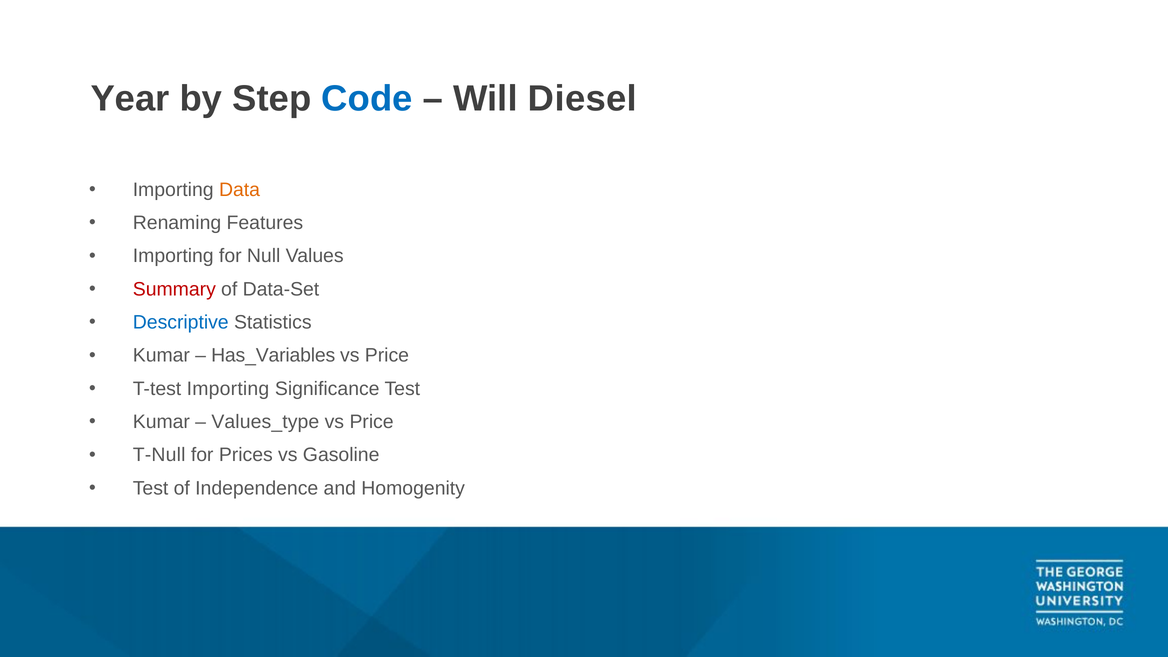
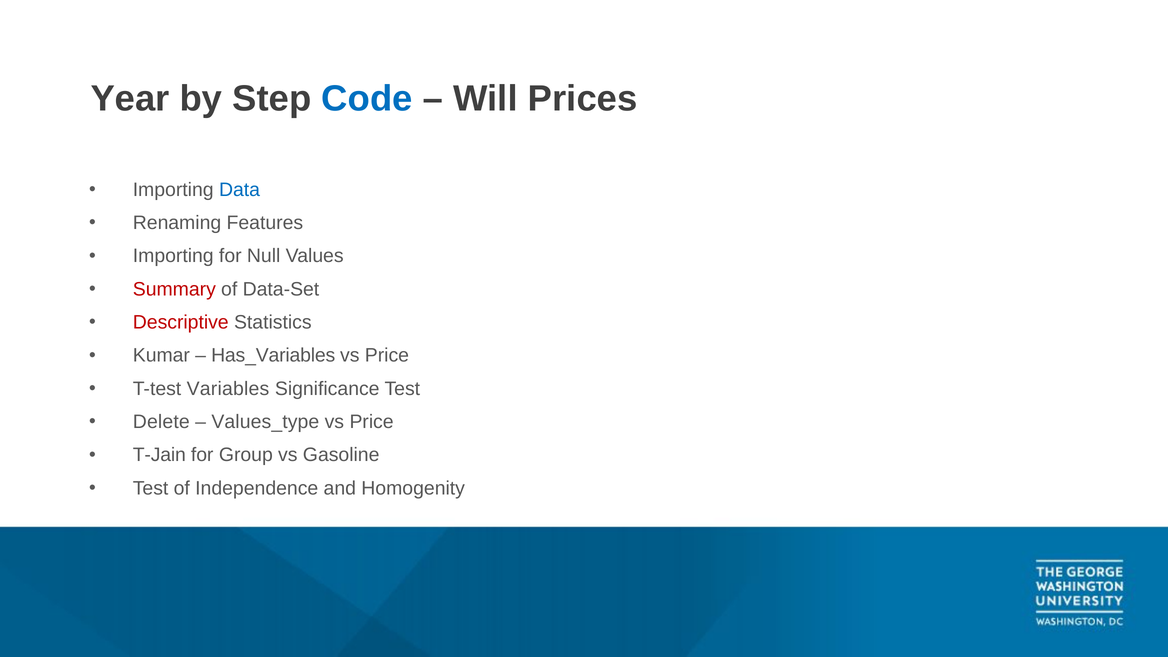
Diesel: Diesel -> Prices
Data colour: orange -> blue
Descriptive colour: blue -> red
T-test Importing: Importing -> Variables
Kumar at (161, 422): Kumar -> Delete
T-Null: T-Null -> T-Jain
Prices: Prices -> Group
